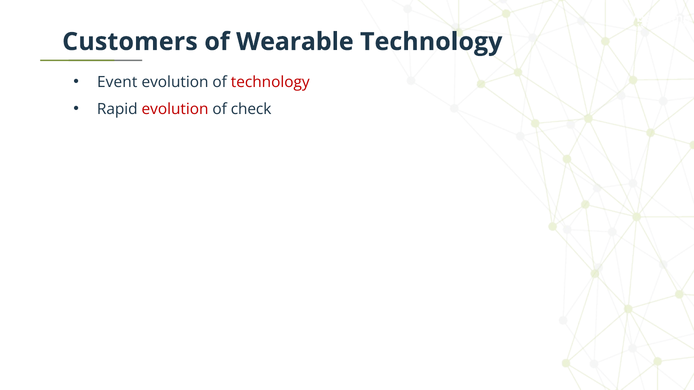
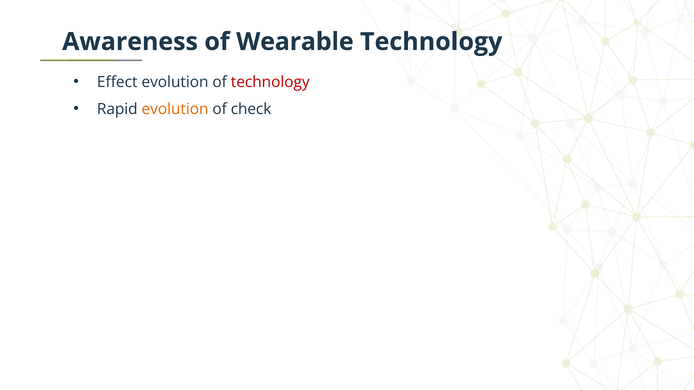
Customers: Customers -> Awareness
Event: Event -> Effect
evolution at (175, 109) colour: red -> orange
